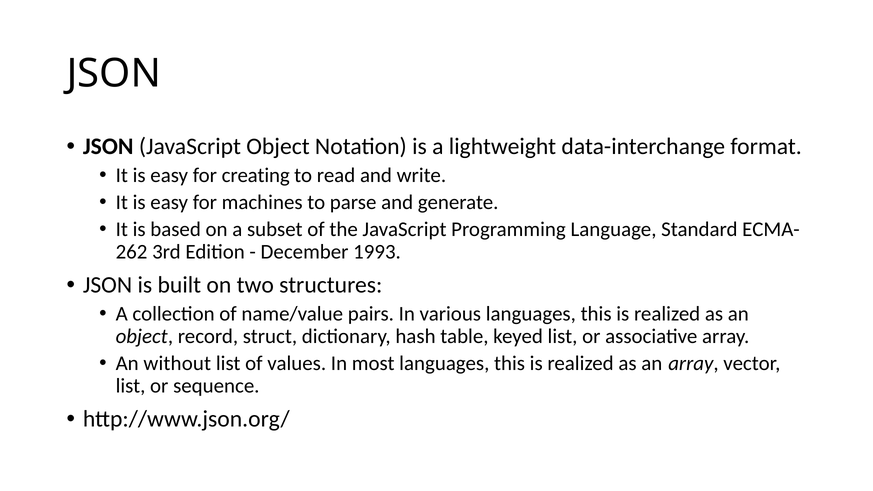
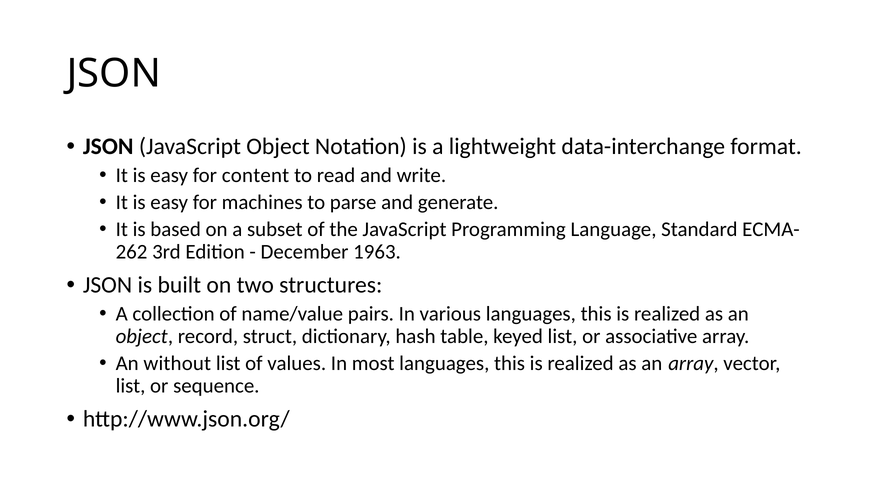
creating: creating -> content
1993: 1993 -> 1963
